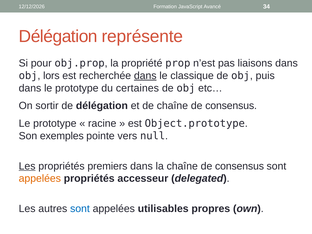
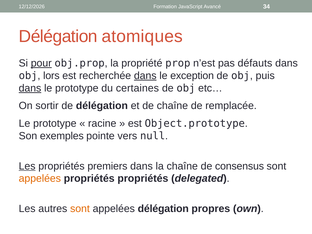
représente: représente -> atomiques
pour underline: none -> present
liaisons: liaisons -> défauts
classique: classique -> exception
dans at (30, 88) underline: none -> present
de chaîne de consensus: consensus -> remplacée
propriétés accesseur: accesseur -> propriétés
sont at (80, 209) colour: blue -> orange
appelées utilisables: utilisables -> délégation
